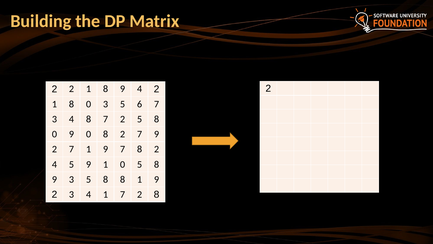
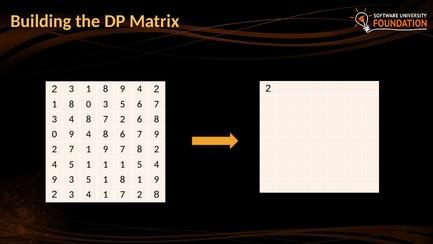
2 at (72, 89): 2 -> 3
2 5: 5 -> 6
0 9 0: 0 -> 4
2 at (123, 134): 2 -> 6
4 5 9: 9 -> 1
0 at (123, 164): 0 -> 1
8 at (157, 164): 8 -> 4
3 5 8: 8 -> 1
